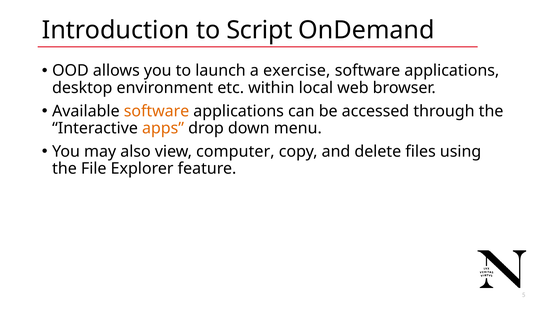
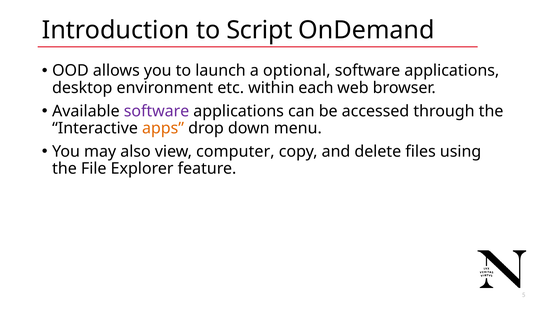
exercise: exercise -> optional
local: local -> each
software at (156, 111) colour: orange -> purple
